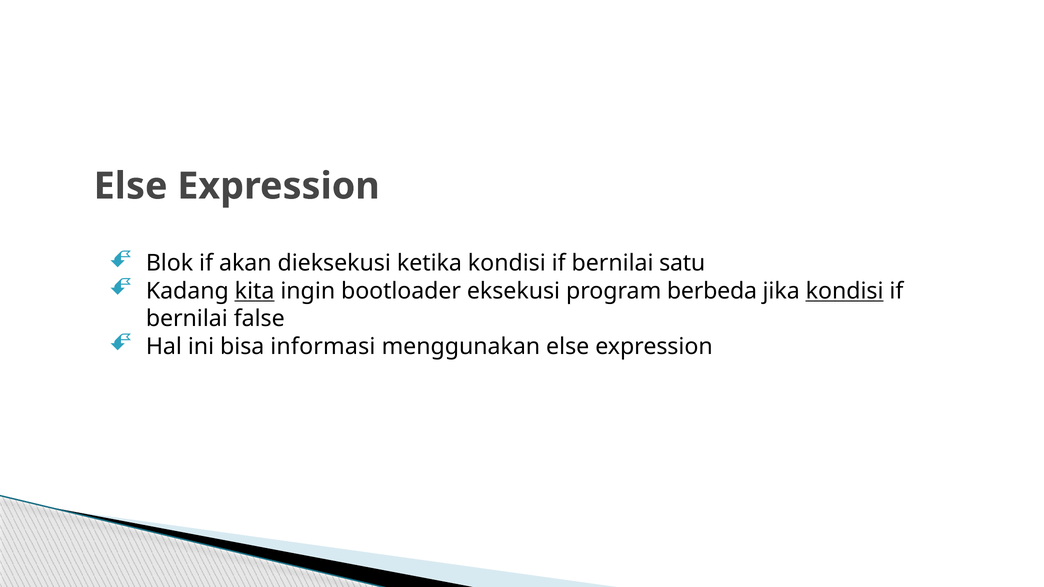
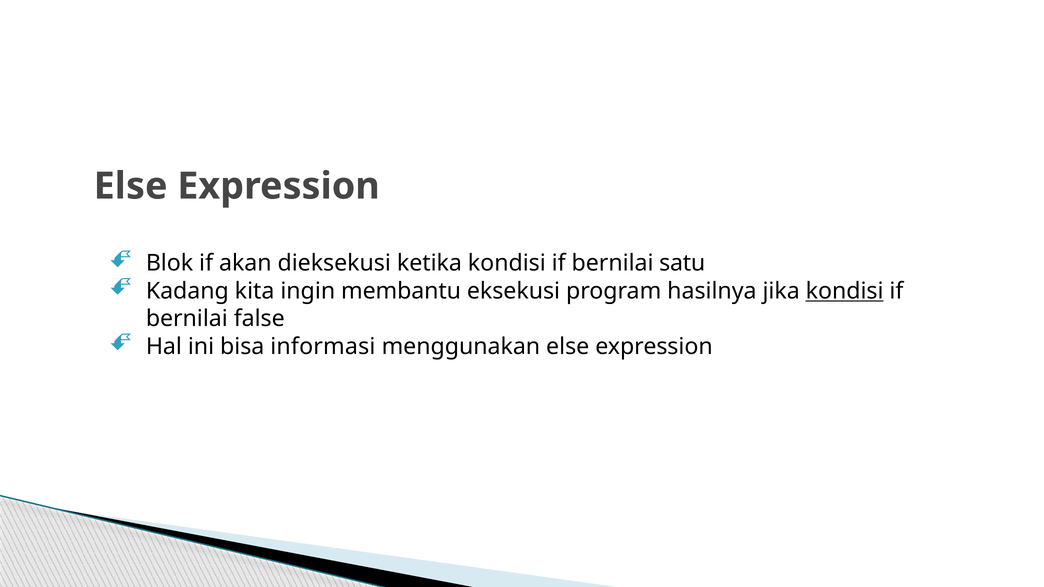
kita underline: present -> none
bootloader: bootloader -> membantu
berbeda: berbeda -> hasilnya
